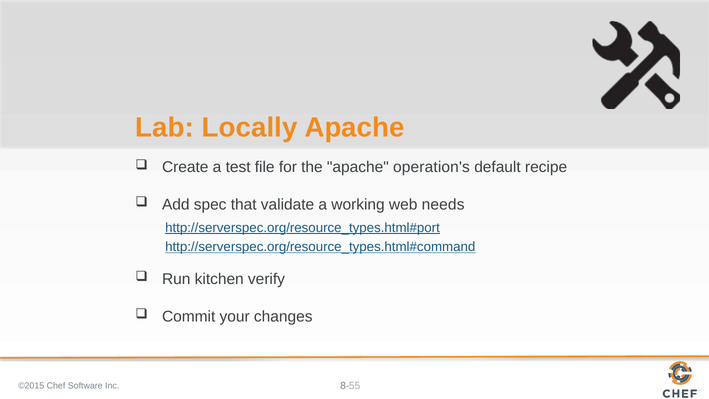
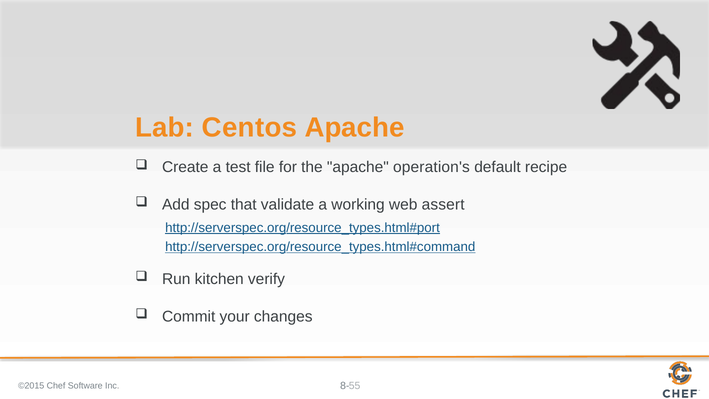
Locally: Locally -> Centos
needs: needs -> assert
